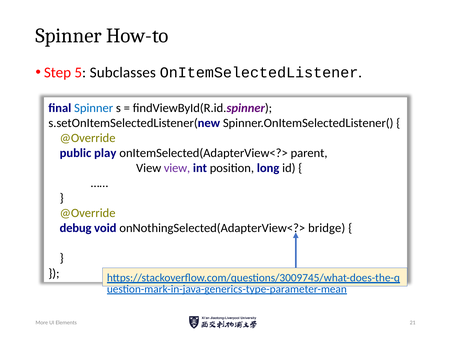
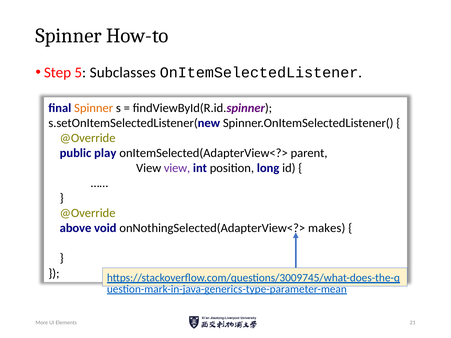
Spinner at (94, 108) colour: blue -> orange
debug: debug -> above
bridge: bridge -> makes
